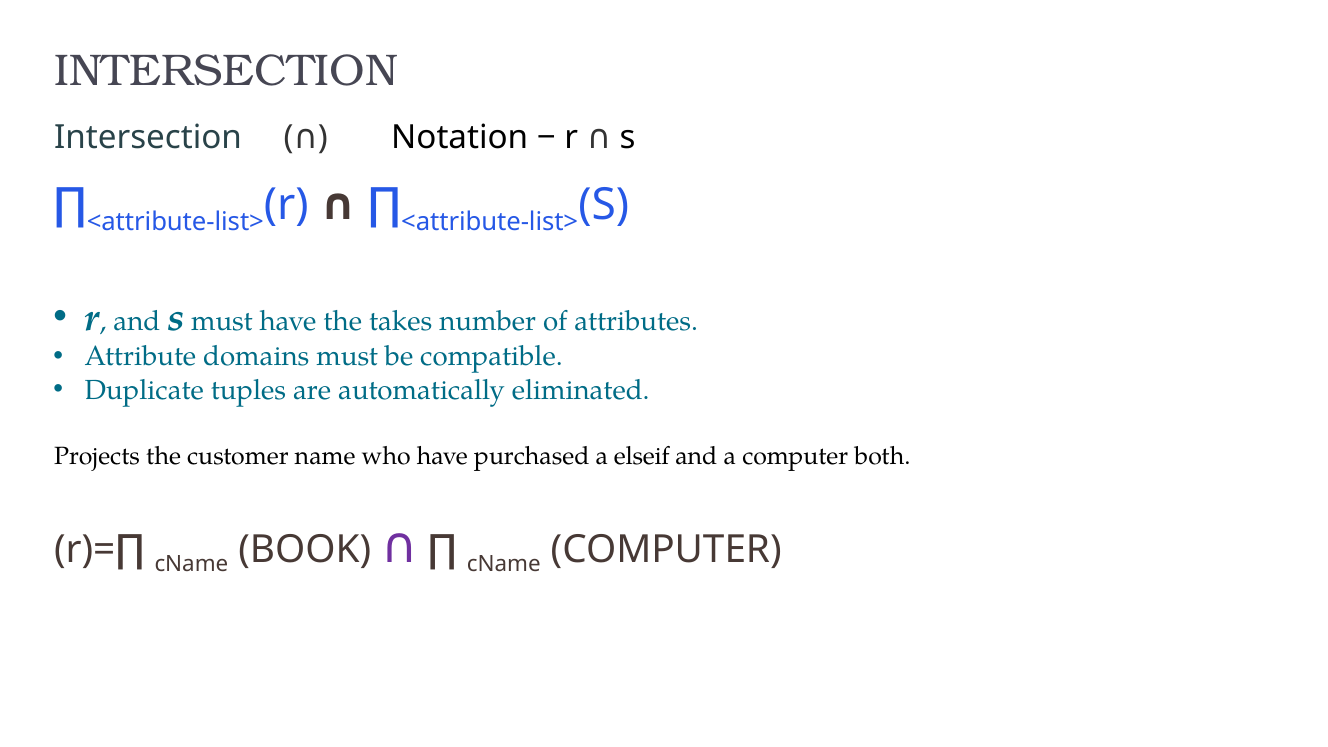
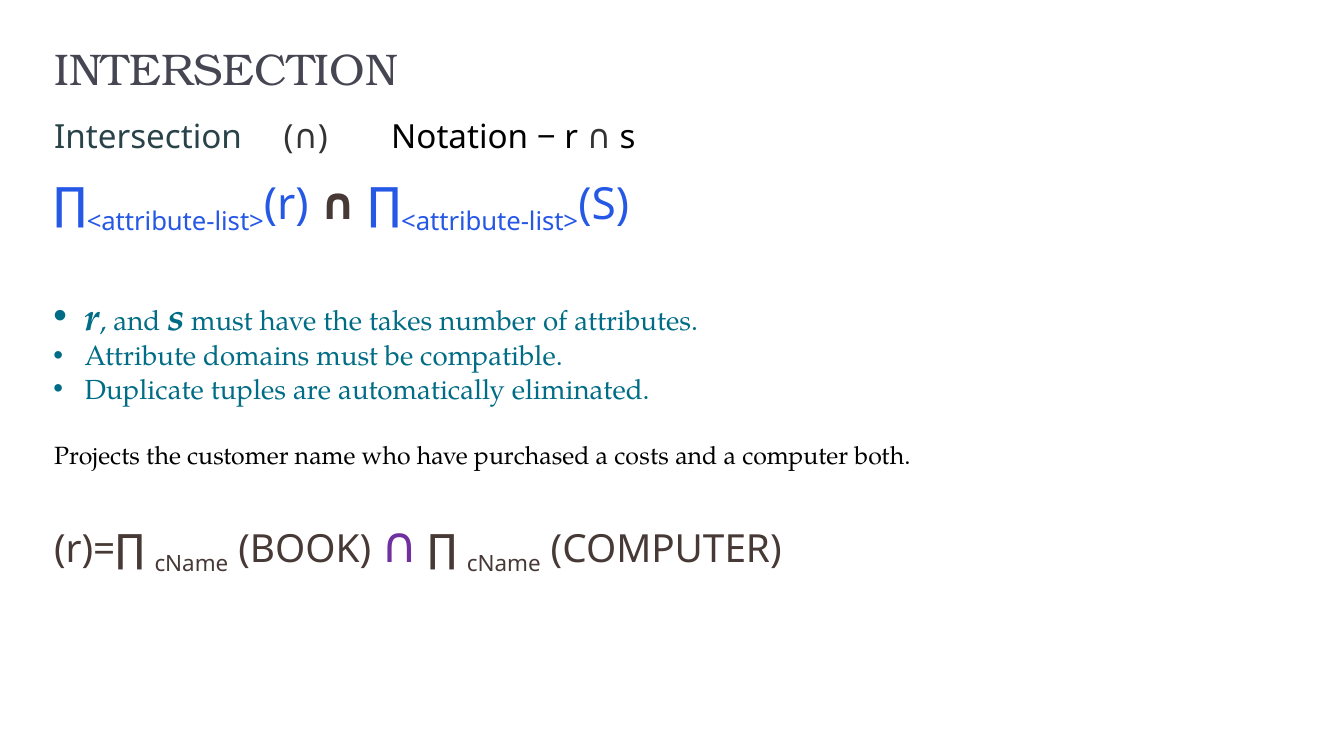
elseif: elseif -> costs
